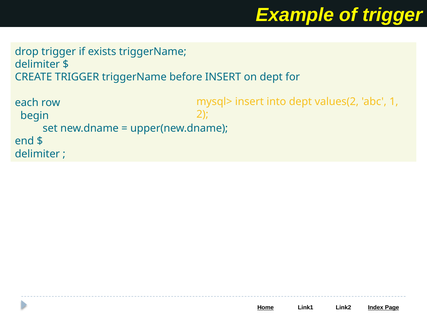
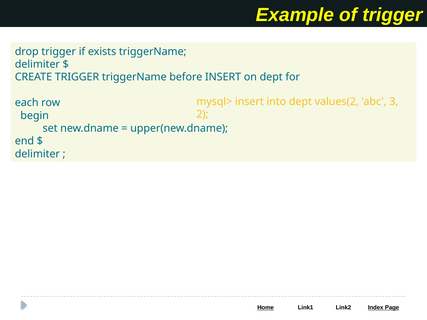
1: 1 -> 3
